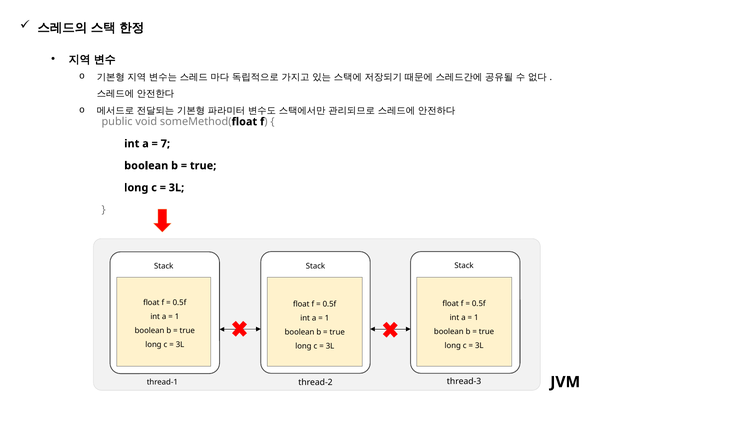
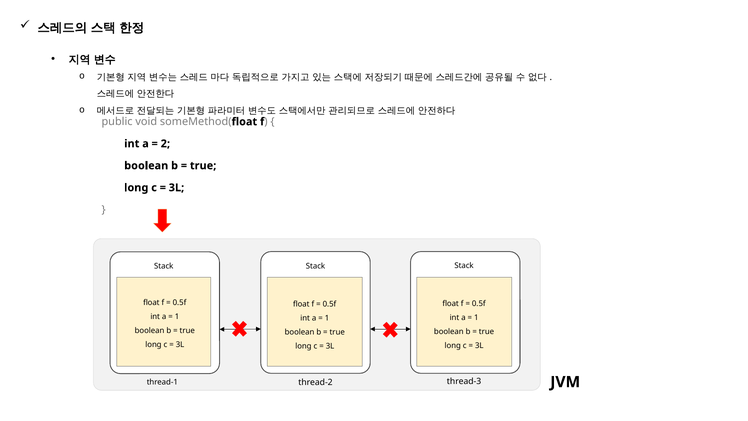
7: 7 -> 2
